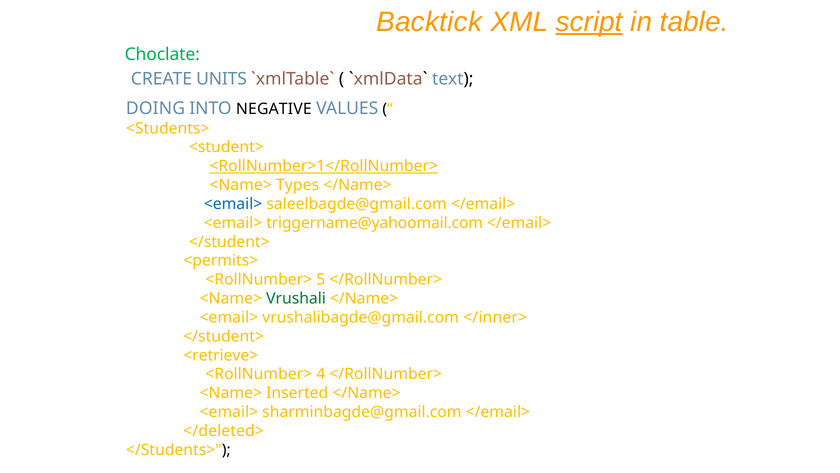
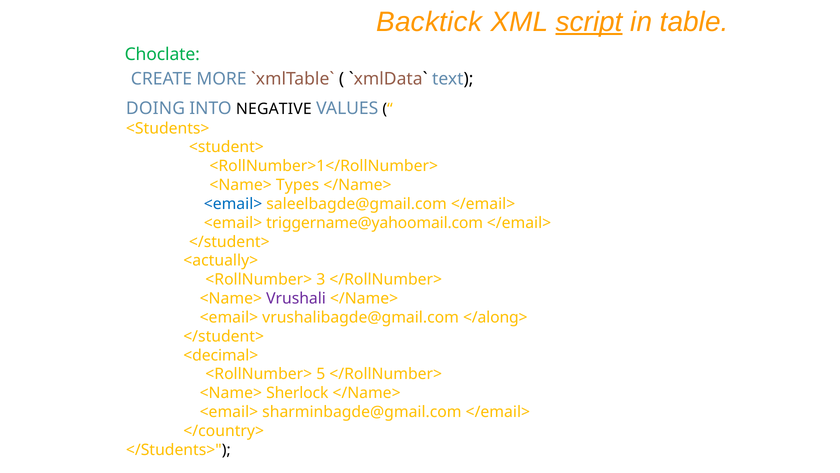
UNITS: UNITS -> MORE
<RollNumber>1</RollNumber> underline: present -> none
<permits>: <permits> -> <actually>
5: 5 -> 3
Vrushali colour: green -> purple
</inner>: </inner> -> </along>
<retrieve>: <retrieve> -> <decimal>
4: 4 -> 5
Inserted: Inserted -> Sherlock
</deleted>: </deleted> -> </country>
